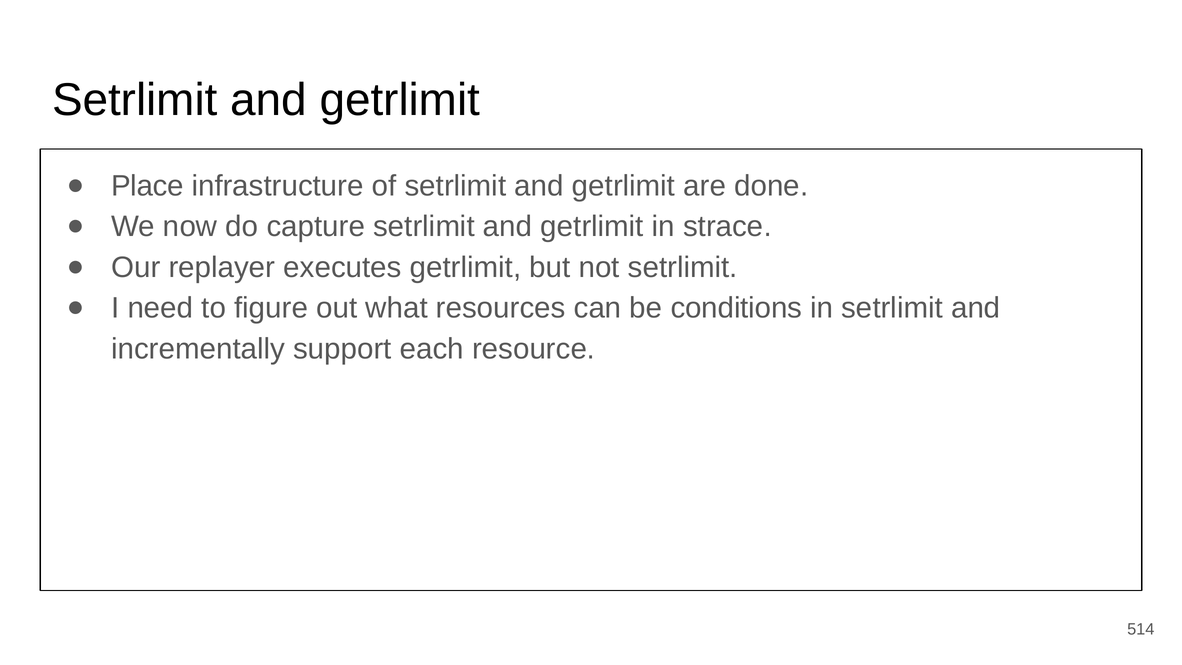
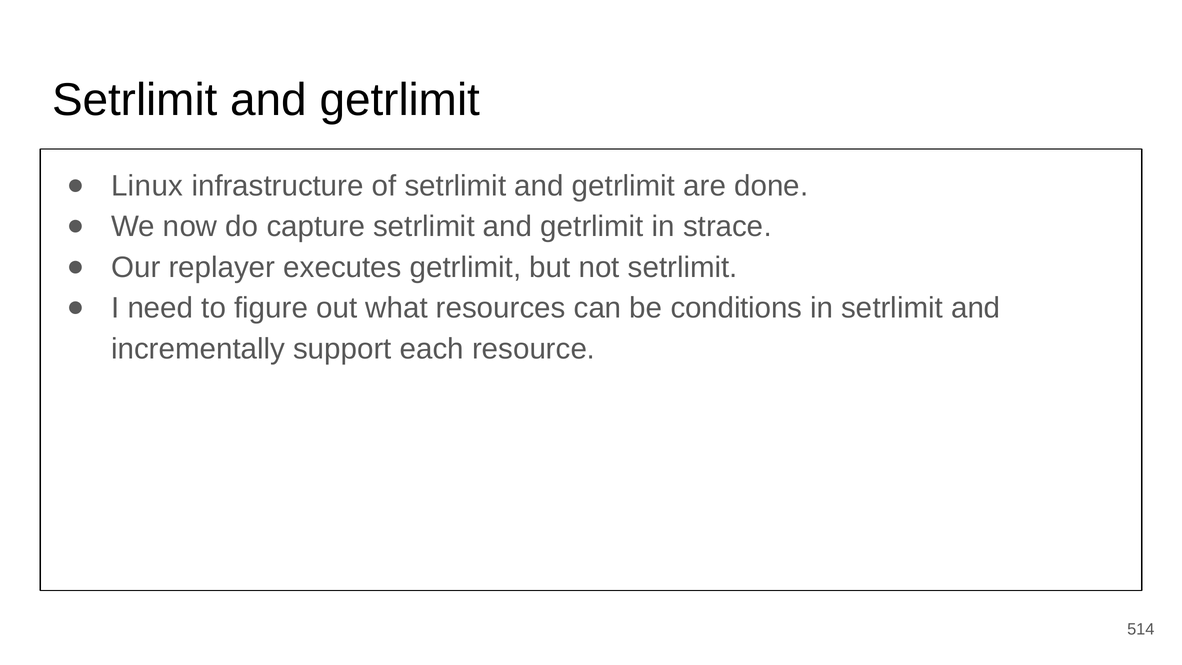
Place: Place -> Linux
